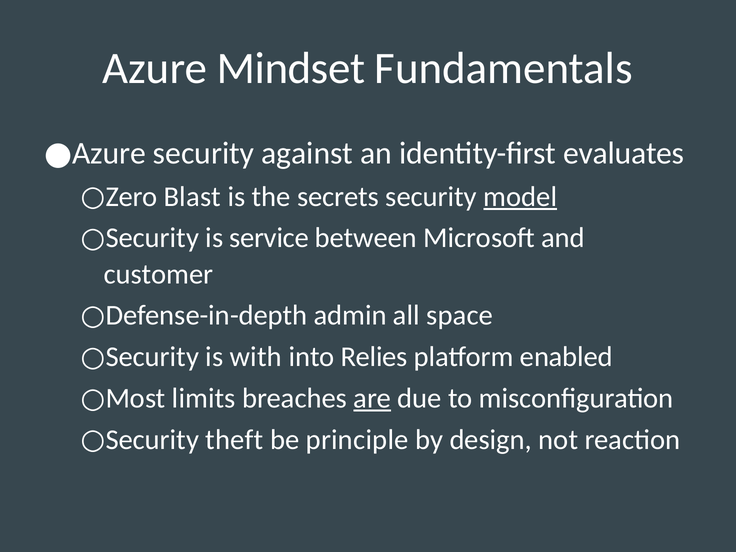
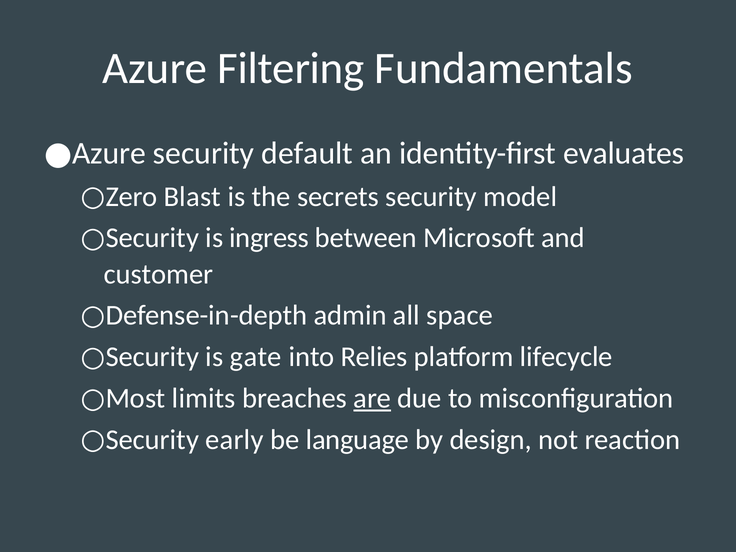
Mindset: Mindset -> Filtering
against: against -> default
model underline: present -> none
service: service -> ingress
with: with -> gate
enabled: enabled -> lifecycle
theft: theft -> early
principle: principle -> language
